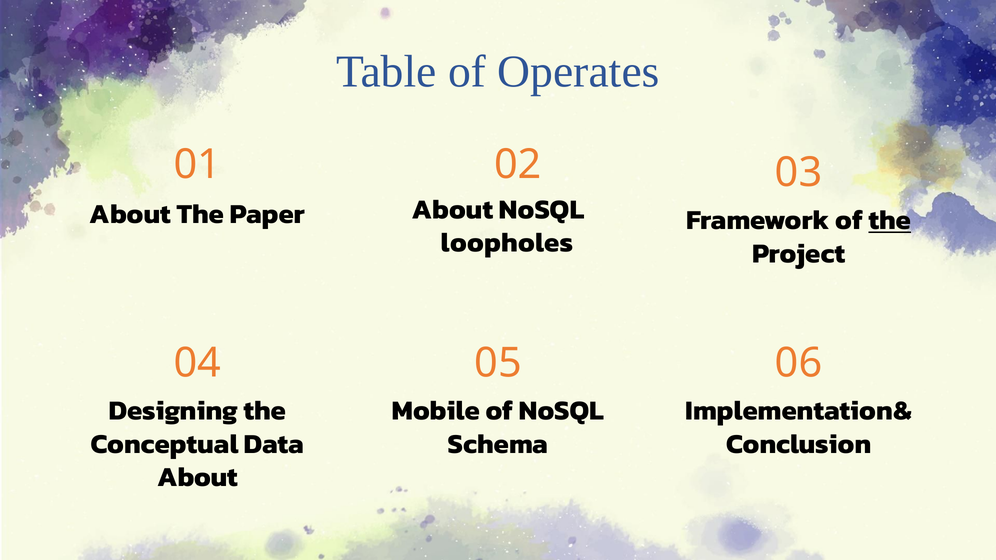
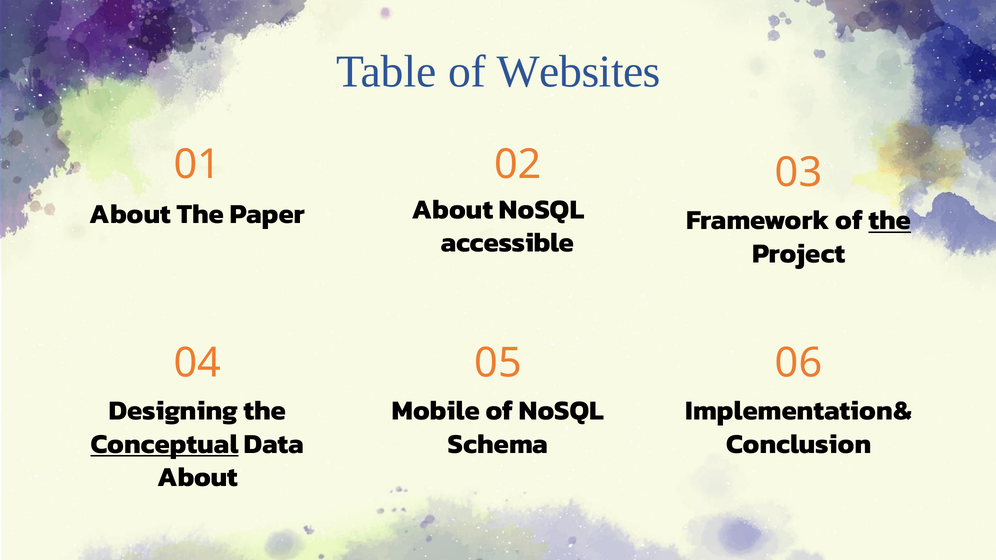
Operates: Operates -> Websites
loopholes: loopholes -> accessible
Conceptual underline: none -> present
